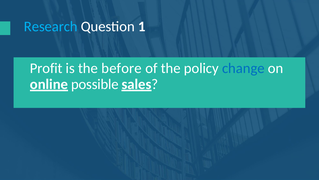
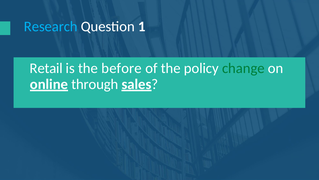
Profit: Profit -> Retail
change colour: blue -> green
possible: possible -> through
